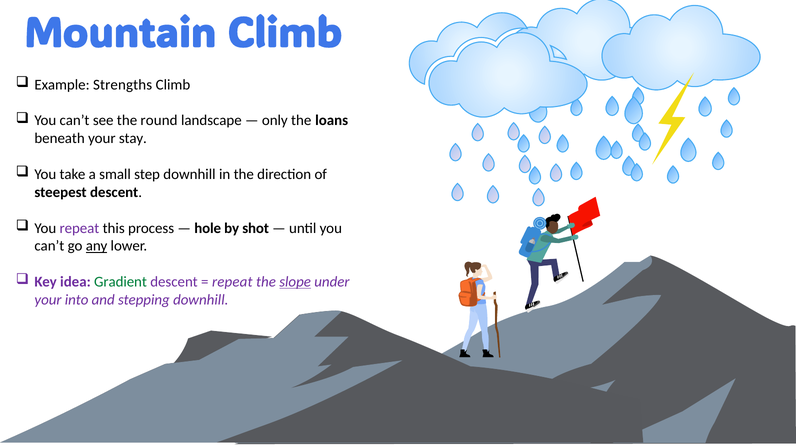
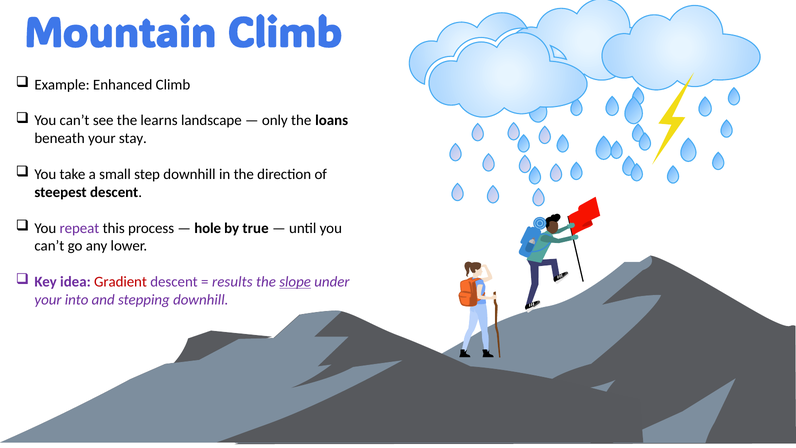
Strengths: Strengths -> Enhanced
round: round -> learns
shot: shot -> true
any underline: present -> none
Gradient colour: green -> red
repeat at (232, 282): repeat -> results
